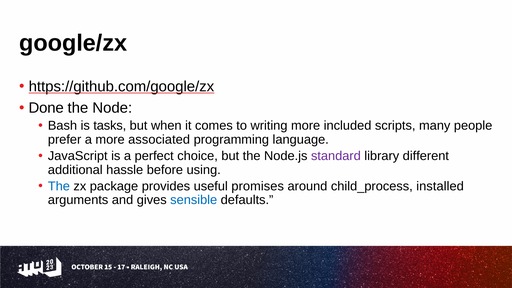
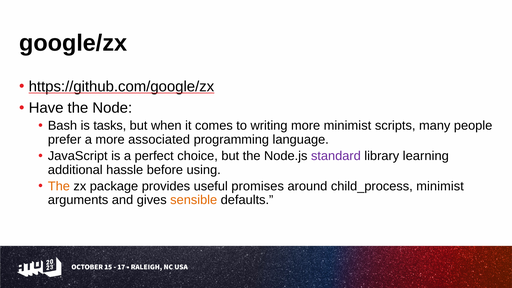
Done: Done -> Have
more included: included -> minimist
different: different -> learning
The at (59, 186) colour: blue -> orange
child_process installed: installed -> minimist
sensible colour: blue -> orange
